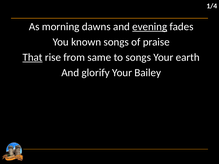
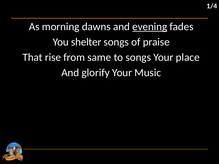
known: known -> shelter
That underline: present -> none
earth: earth -> place
Bailey: Bailey -> Music
